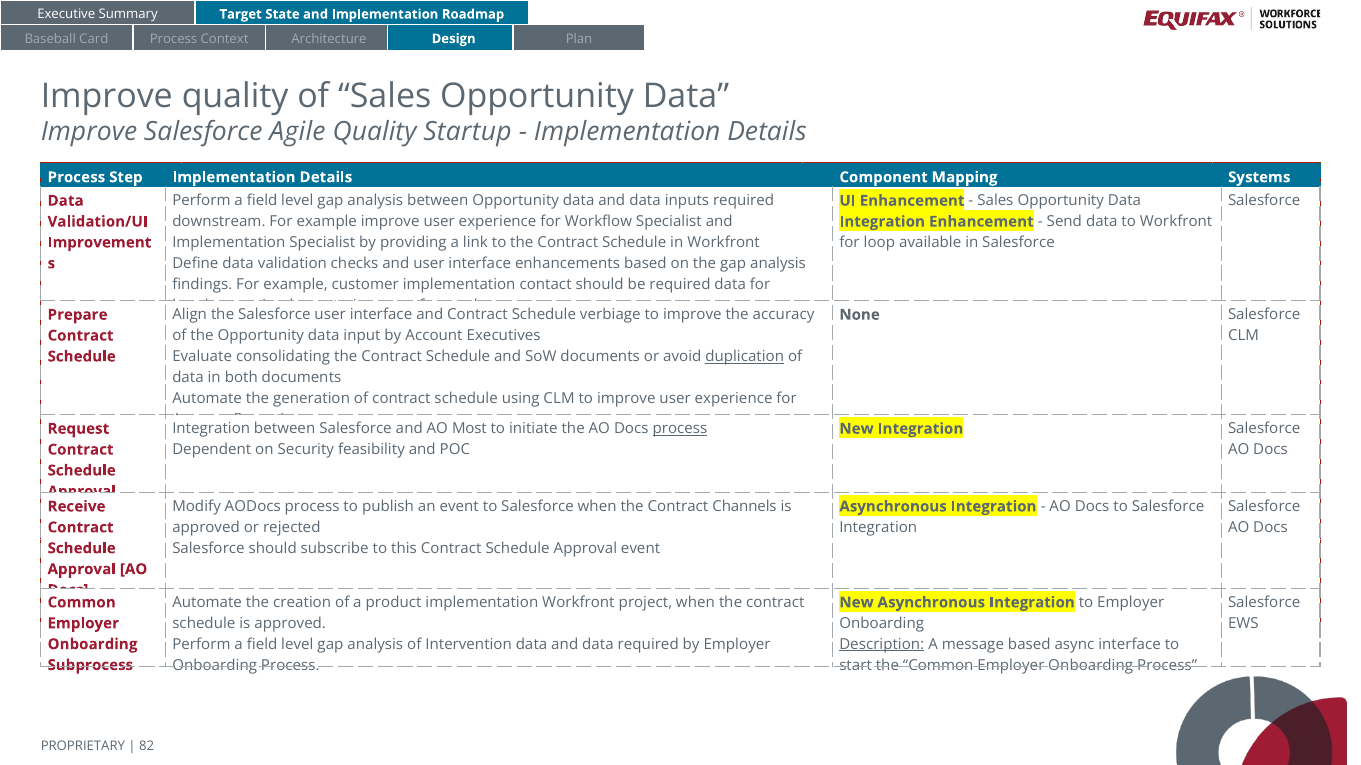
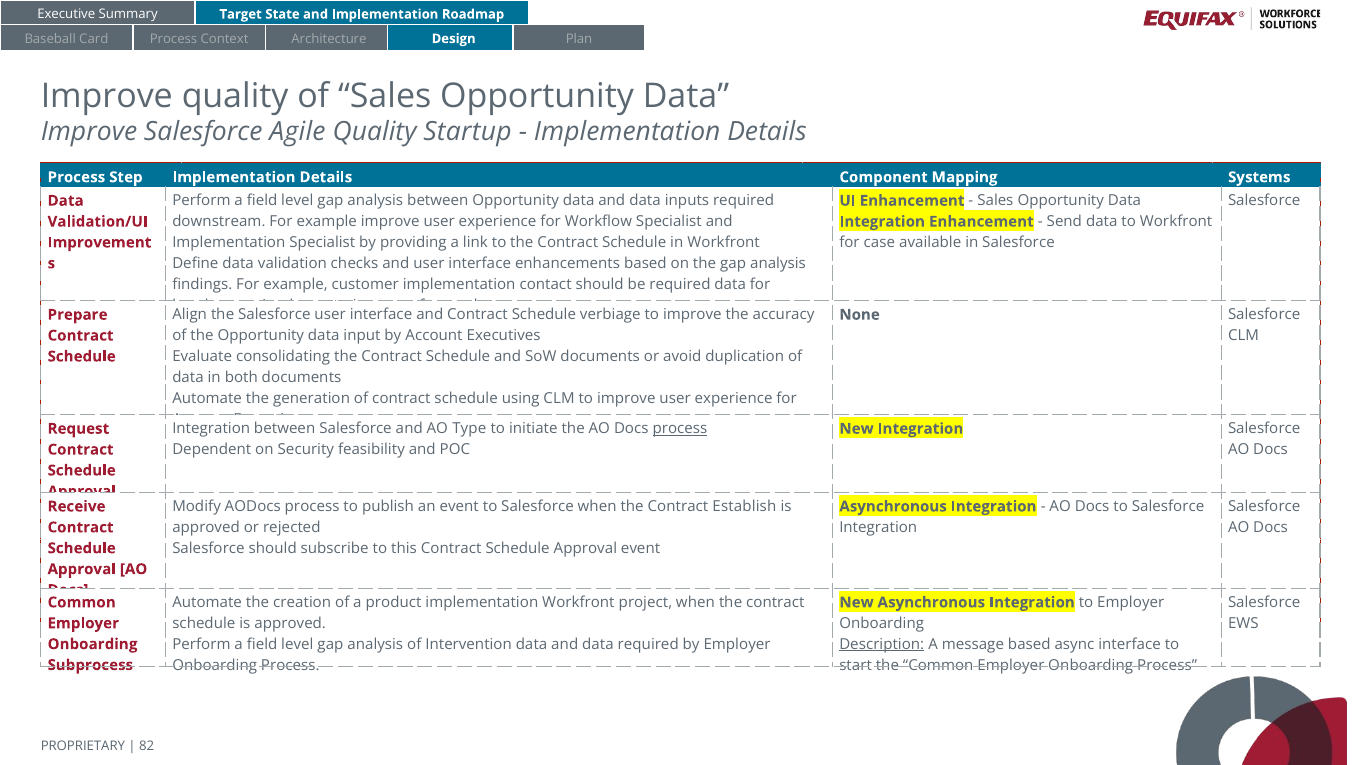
loop: loop -> case
duplication at (745, 357) underline: present -> none
Most: Most -> Type
Channels: Channels -> Establish
